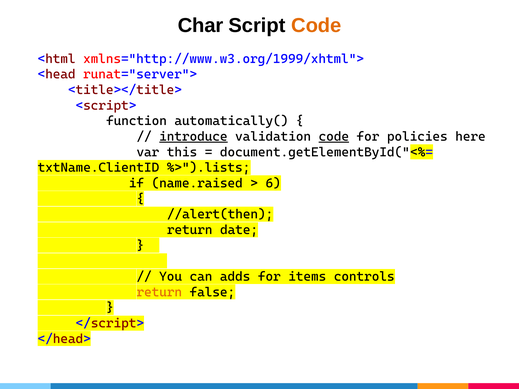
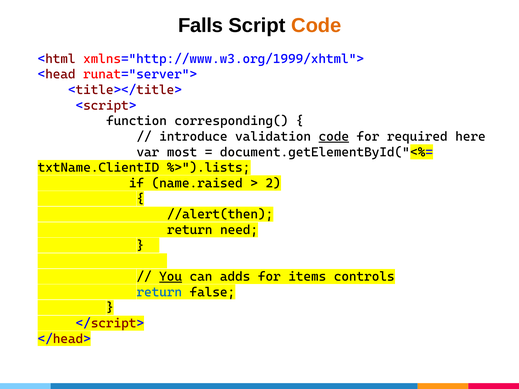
Char: Char -> Falls
automatically(: automatically( -> corresponding(
introduce underline: present -> none
policies: policies -> required
this: this -> most
6: 6 -> 2
date: date -> need
You underline: none -> present
return at (159, 292) colour: orange -> blue
